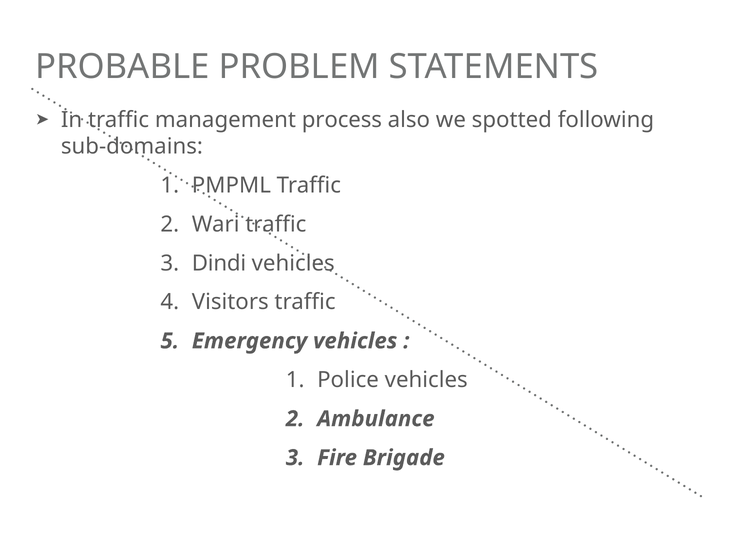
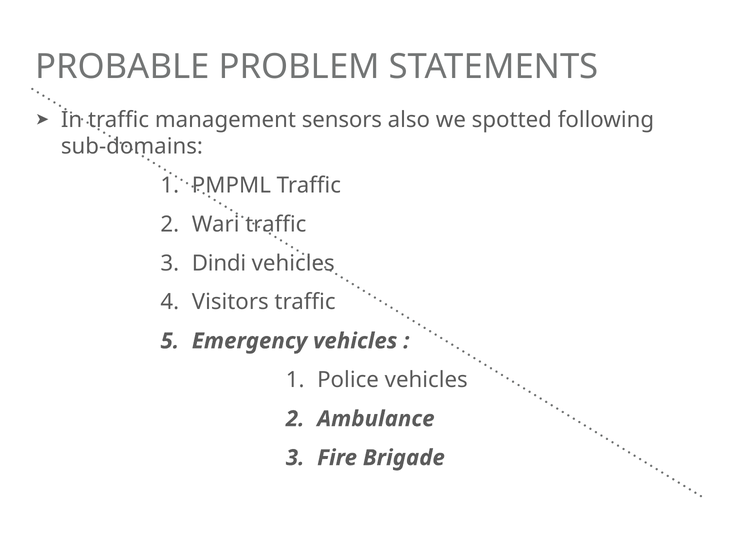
process: process -> sensors
